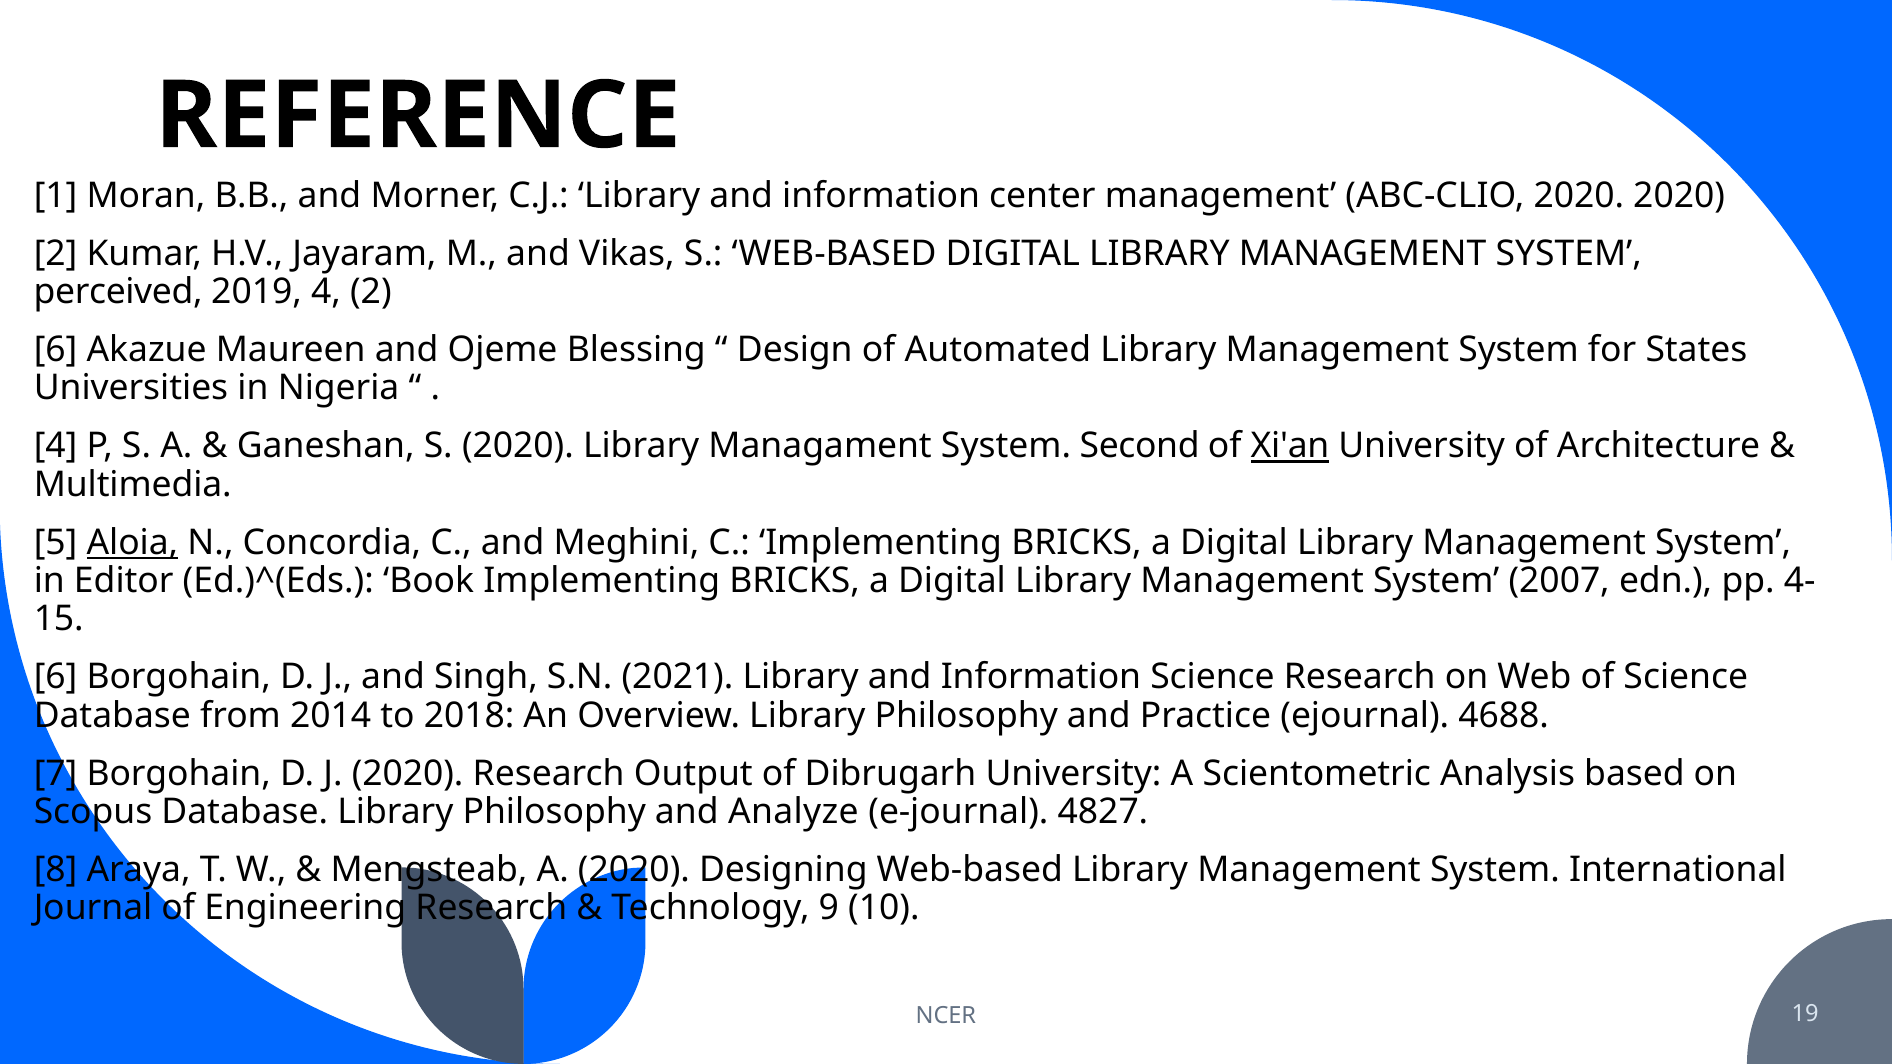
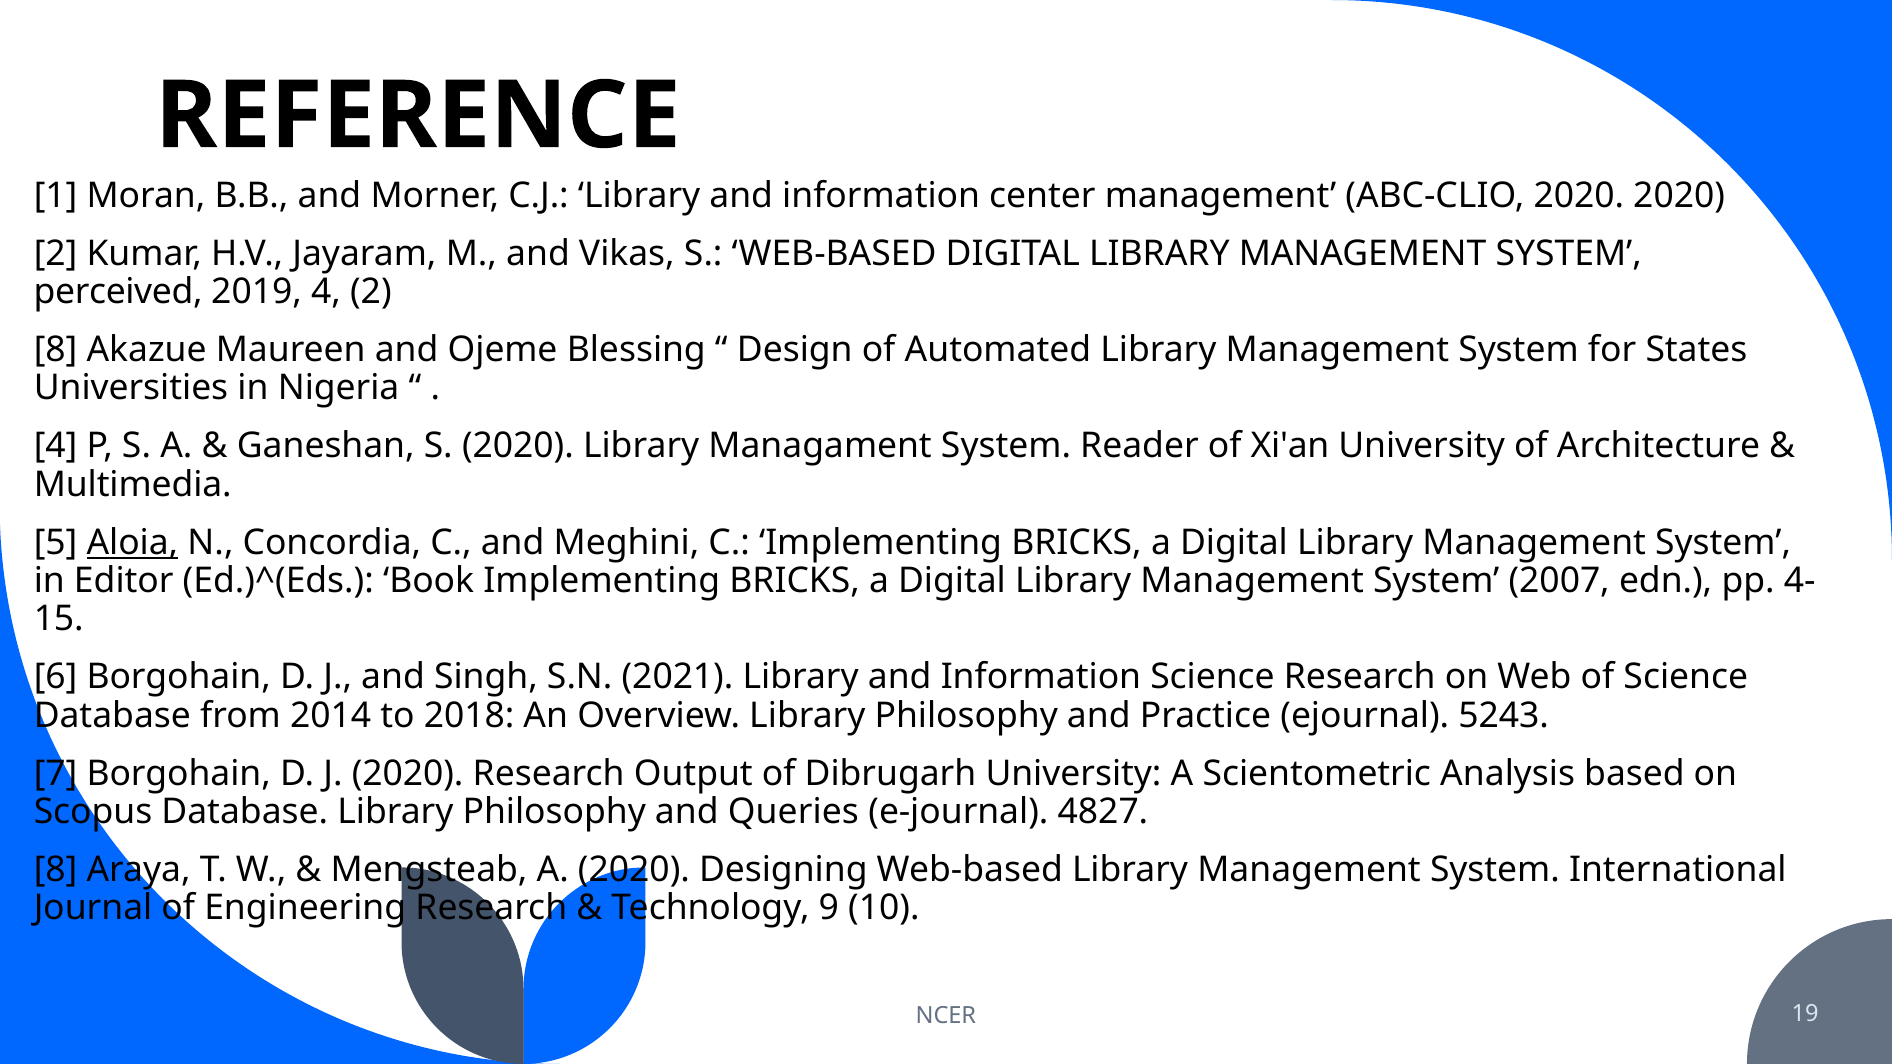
6 at (56, 350): 6 -> 8
Second: Second -> Reader
Xi'an underline: present -> none
4688: 4688 -> 5243
Analyze: Analyze -> Queries
